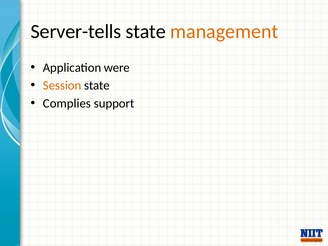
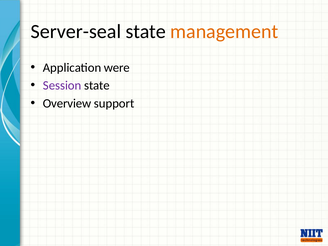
Server-tells: Server-tells -> Server-seal
Session colour: orange -> purple
Complies: Complies -> Overview
